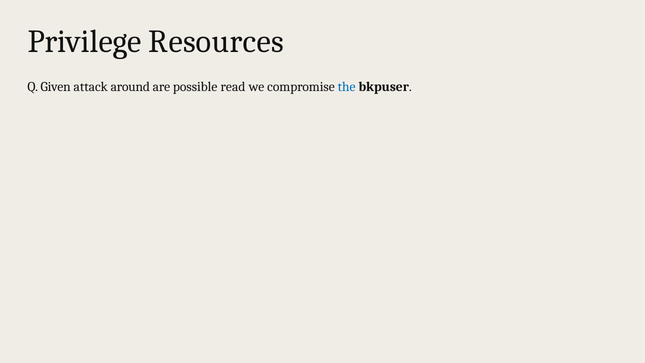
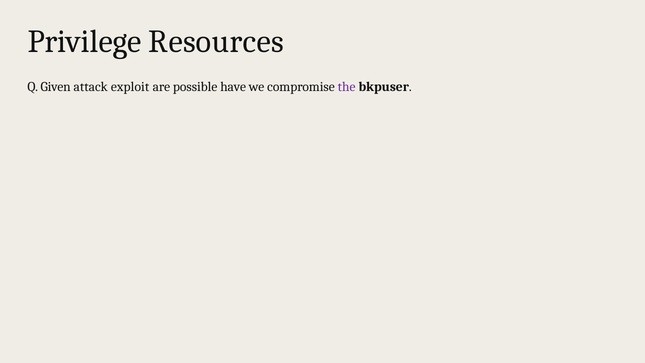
around: around -> exploit
read: read -> have
the colour: blue -> purple
